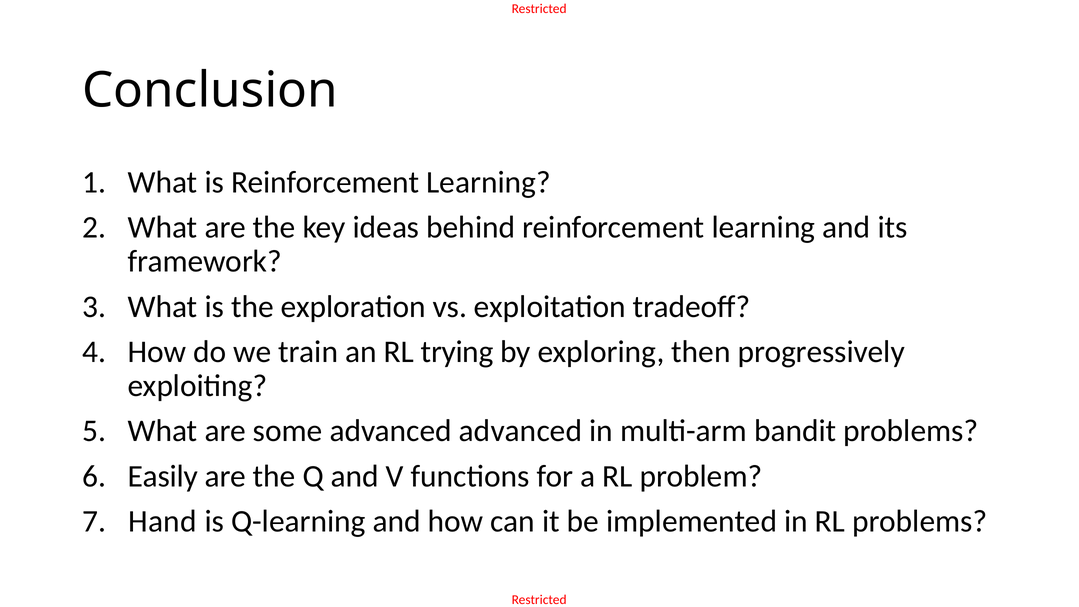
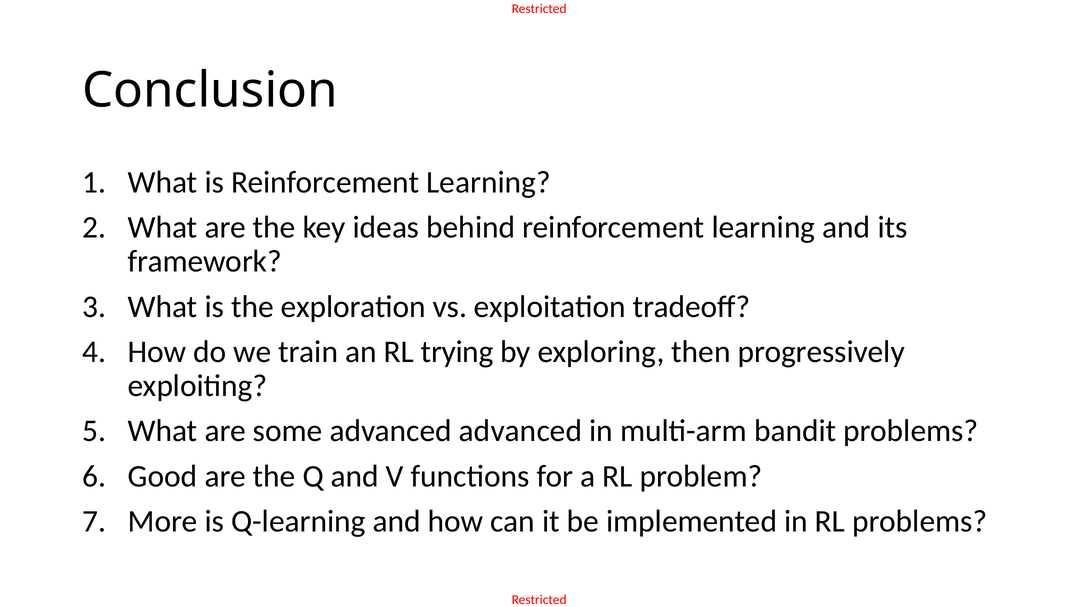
Easily: Easily -> Good
Hand: Hand -> More
